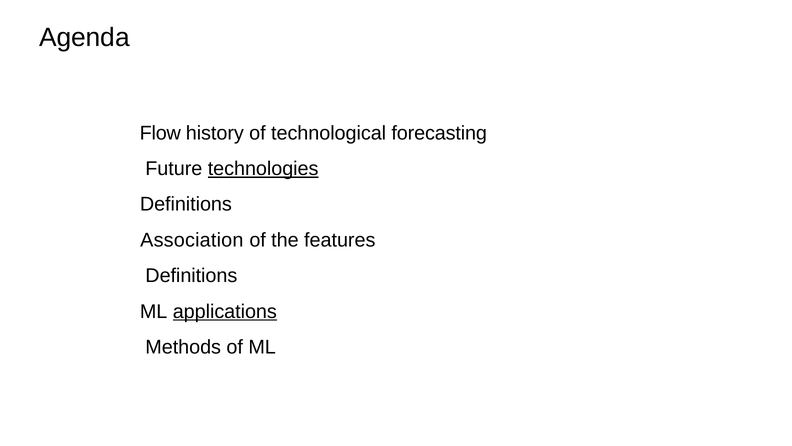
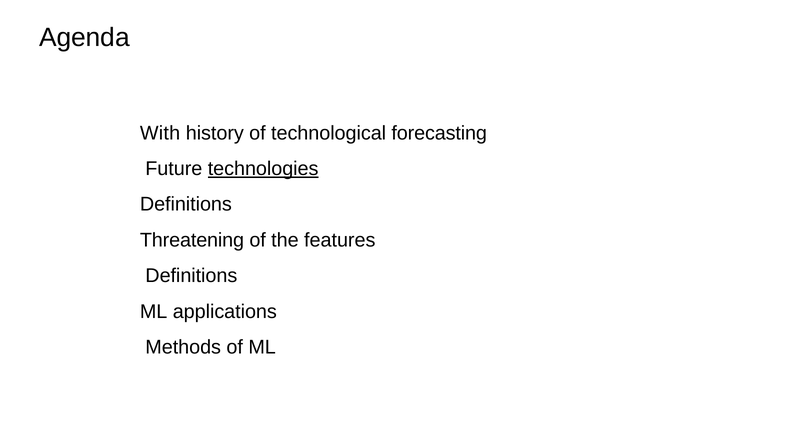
Flow: Flow -> With
Association: Association -> Threatening
applications underline: present -> none
